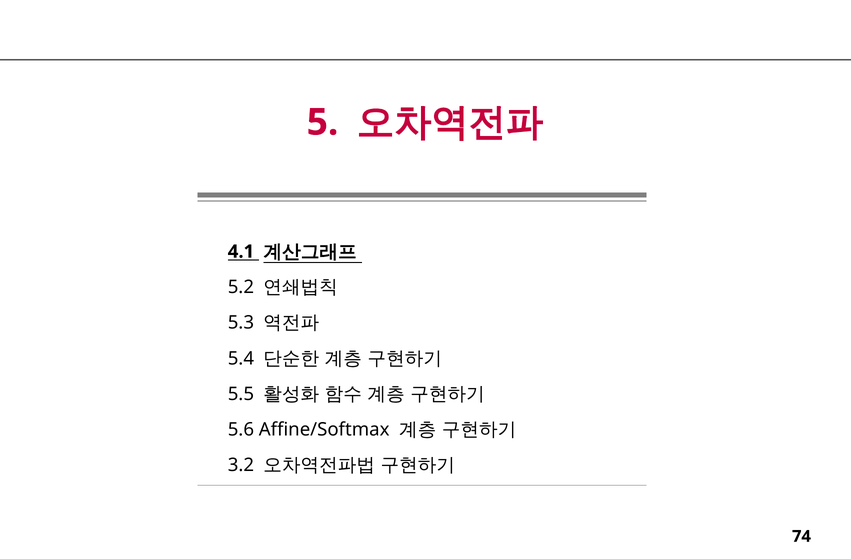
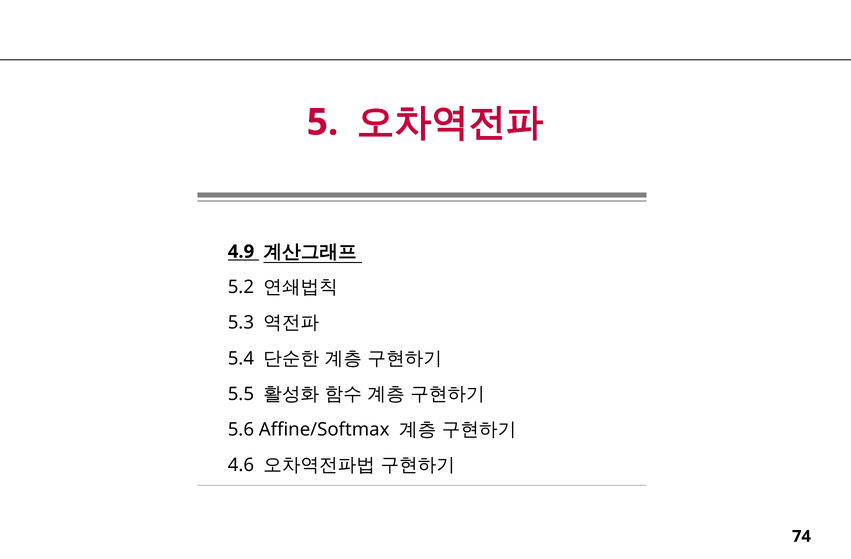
4.1: 4.1 -> 4.9
3.2: 3.2 -> 4.6
